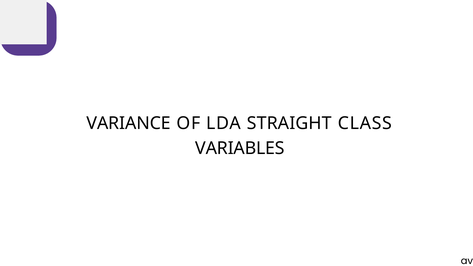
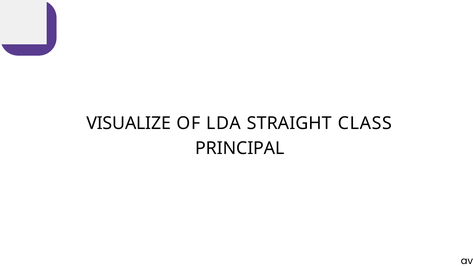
VARIANCE: VARIANCE -> VISUALIZE
VARIABLES: VARIABLES -> PRINCIPAL
